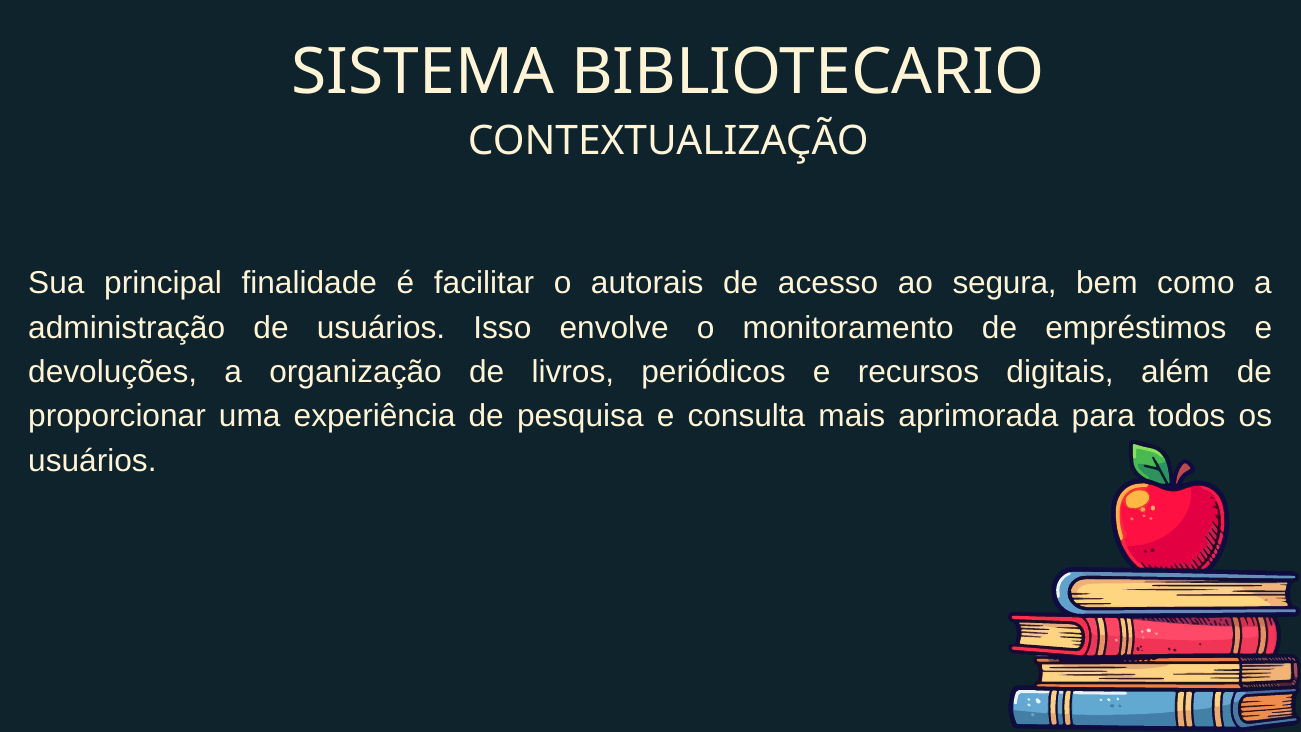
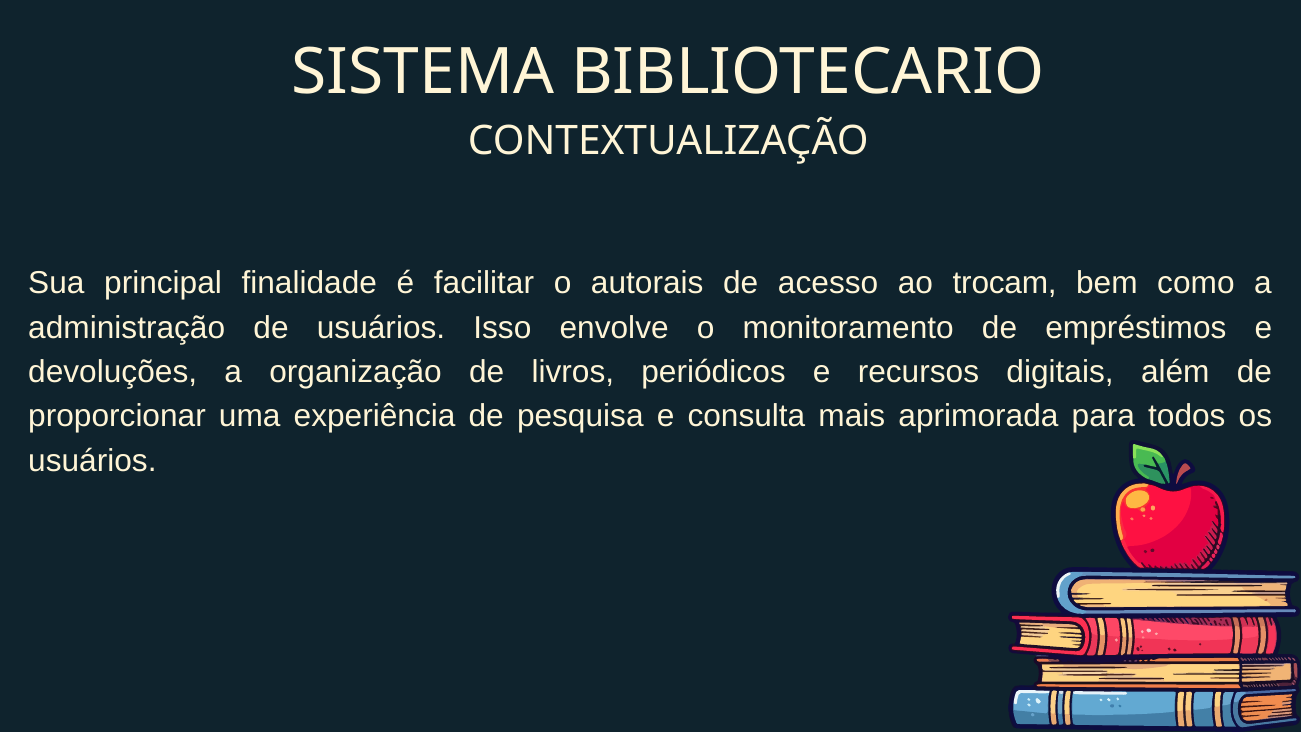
segura: segura -> trocam
